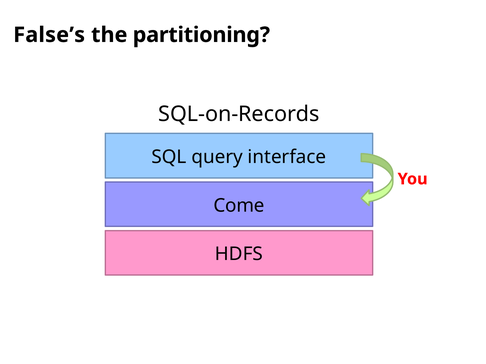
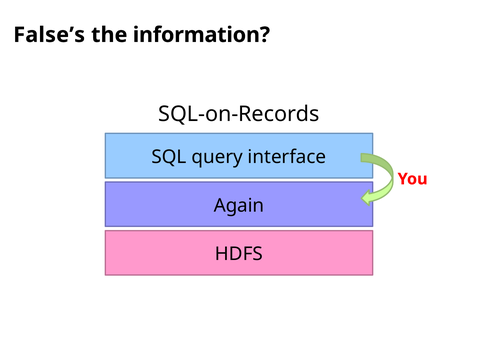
partitioning: partitioning -> information
Come: Come -> Again
